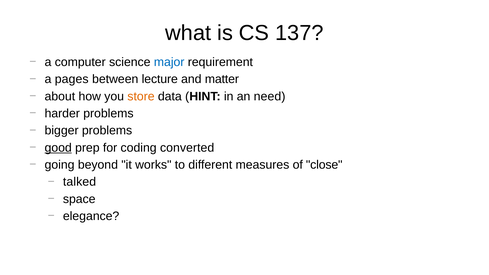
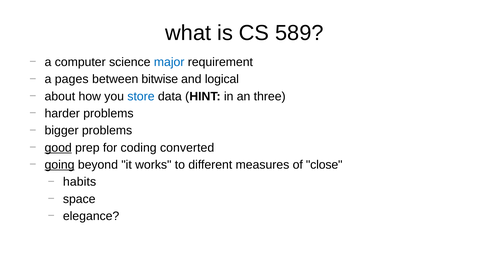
137: 137 -> 589
lecture: lecture -> bitwise
matter: matter -> logical
store colour: orange -> blue
need: need -> three
going underline: none -> present
talked: talked -> habits
